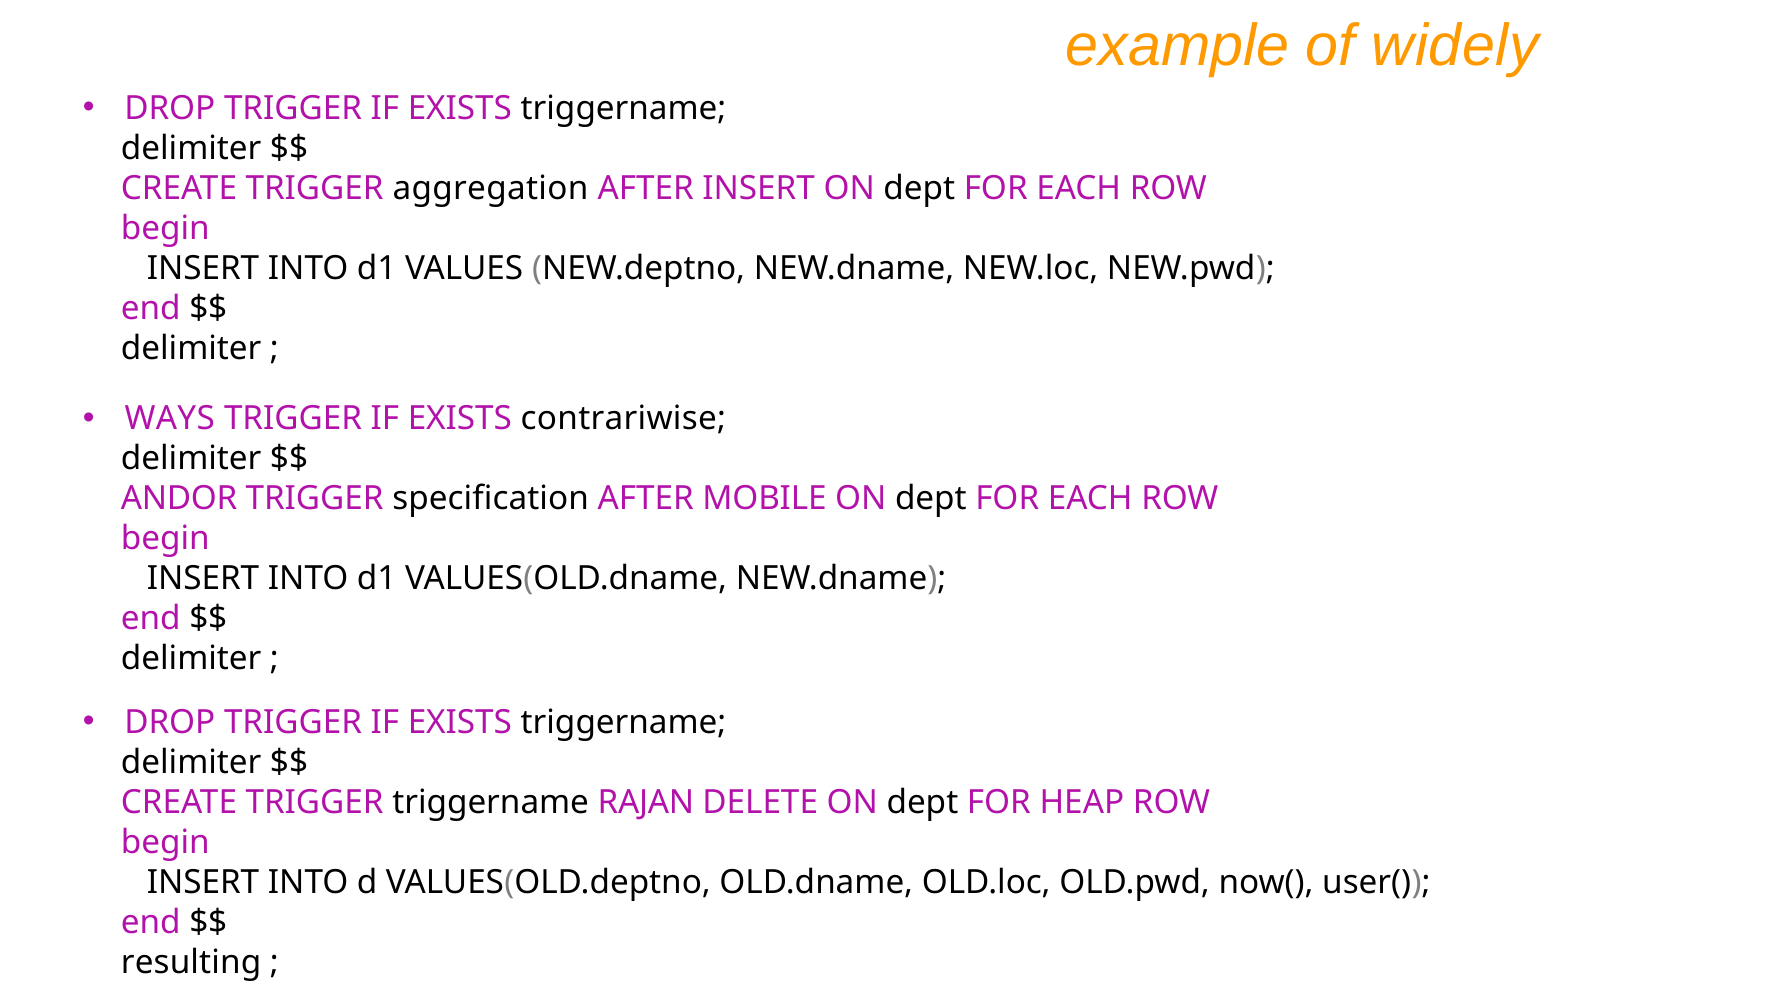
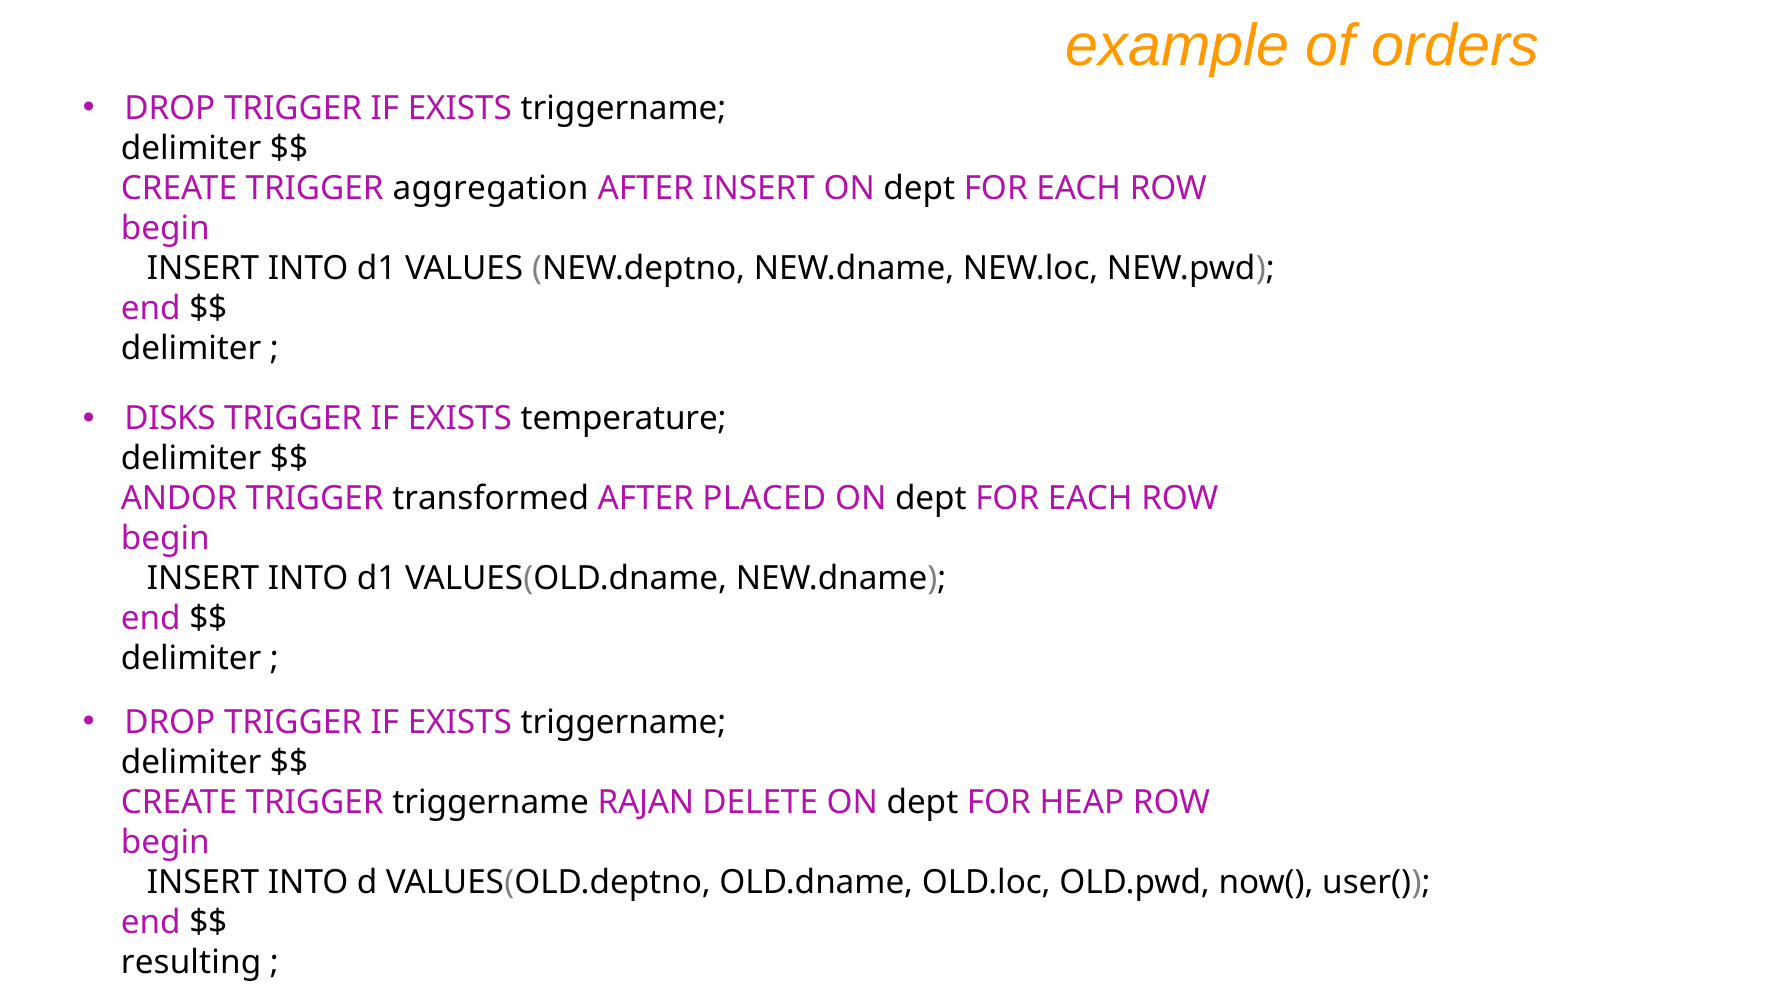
widely: widely -> orders
WAYS: WAYS -> DISKS
contrariwise: contrariwise -> temperature
specification: specification -> transformed
MOBILE: MOBILE -> PLACED
